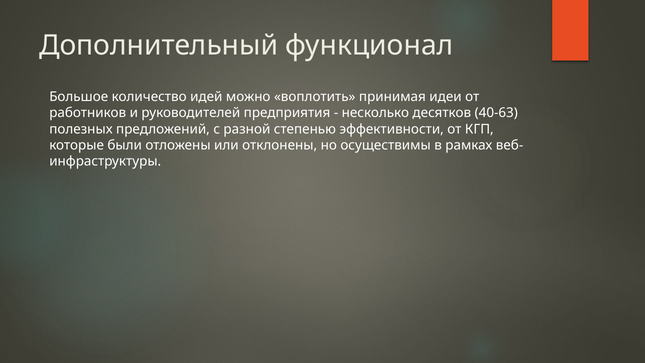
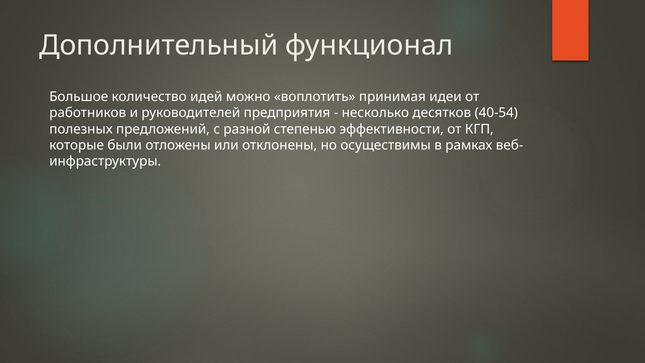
40-63: 40-63 -> 40-54
